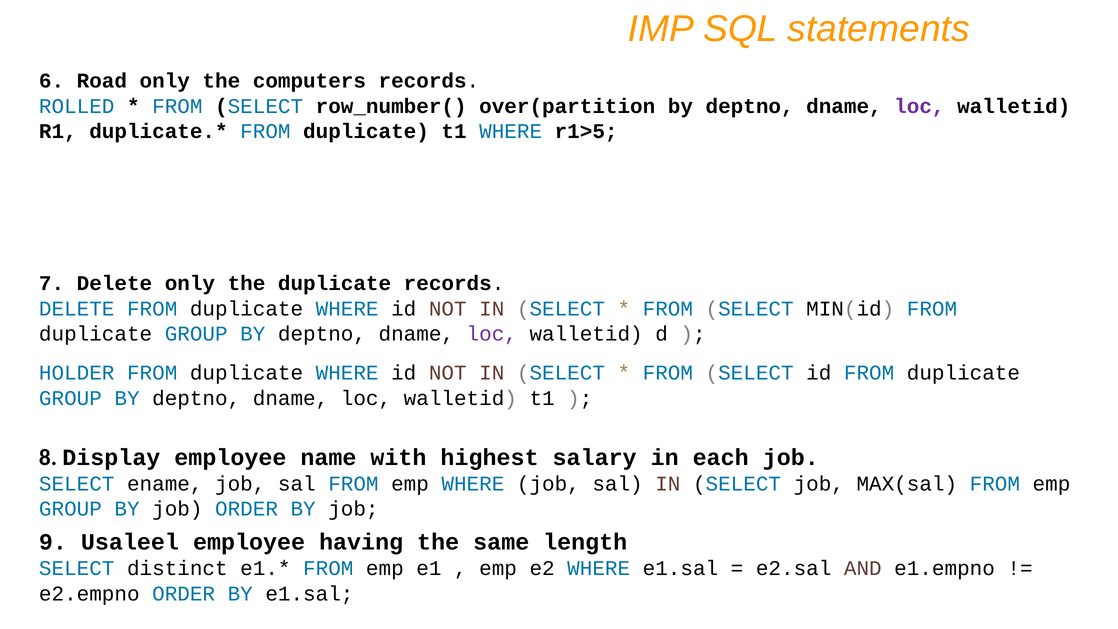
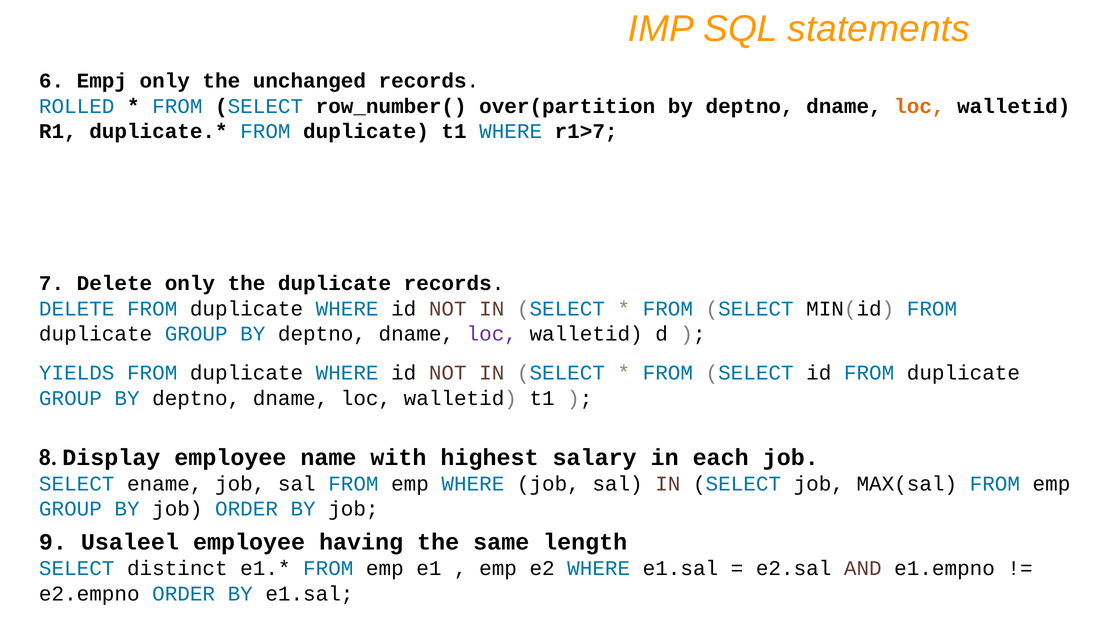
Road: Road -> Empj
computers: computers -> unchanged
loc at (919, 106) colour: purple -> orange
r1>5: r1>5 -> r1>7
HOLDER: HOLDER -> YIELDS
